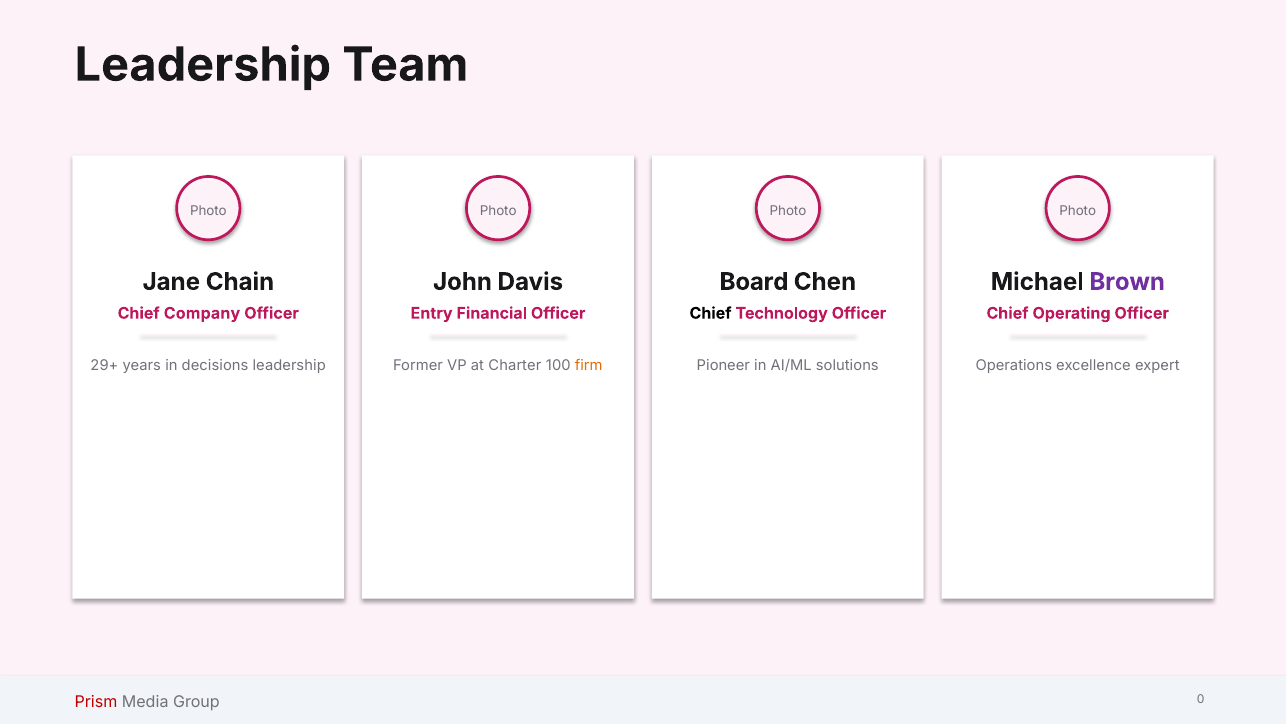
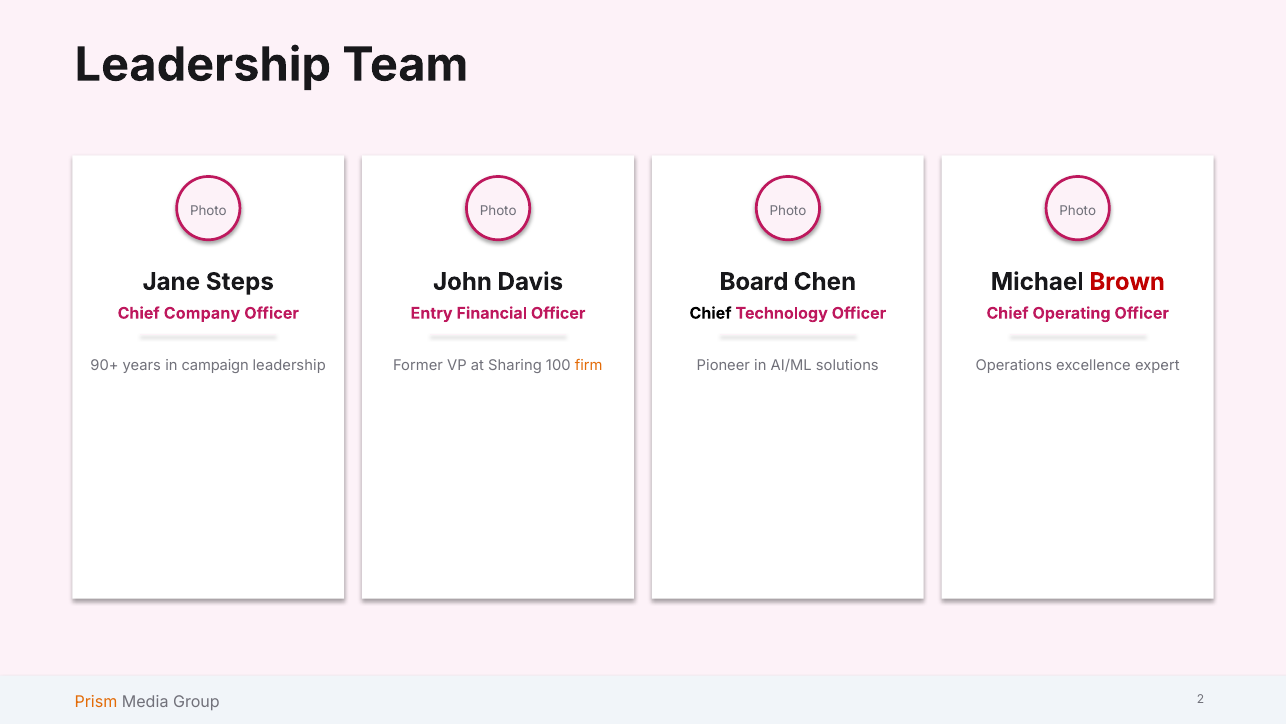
Chain: Chain -> Steps
Brown colour: purple -> red
29+: 29+ -> 90+
decisions: decisions -> campaign
Charter: Charter -> Sharing
Prism colour: red -> orange
0: 0 -> 2
